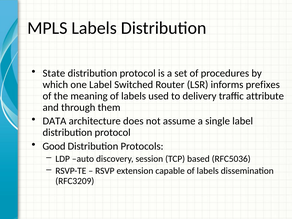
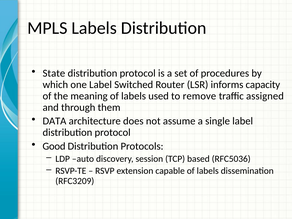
prefixes: prefixes -> capacity
delivery: delivery -> remove
attribute: attribute -> assigned
